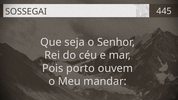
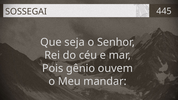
porto: porto -> gênio
